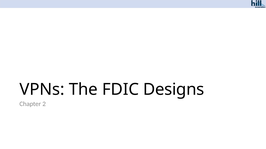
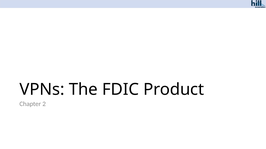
Designs: Designs -> Product
